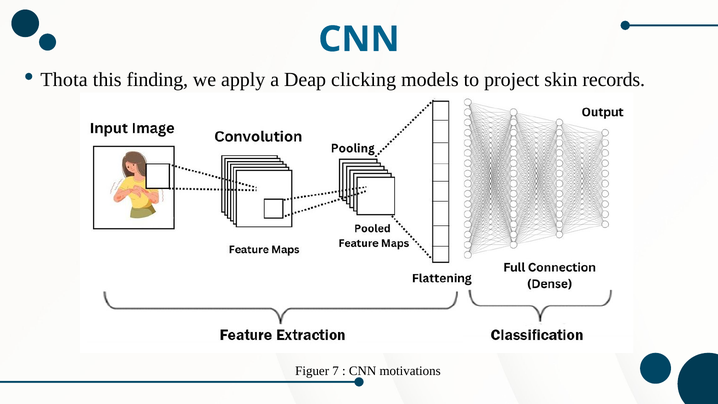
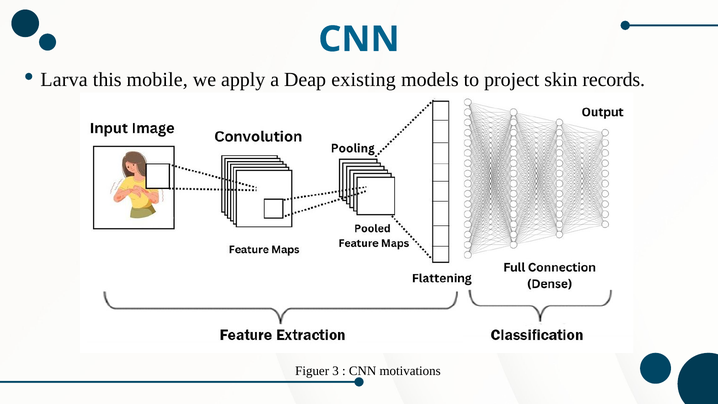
Thota: Thota -> Larva
finding: finding -> mobile
clicking: clicking -> existing
7: 7 -> 3
